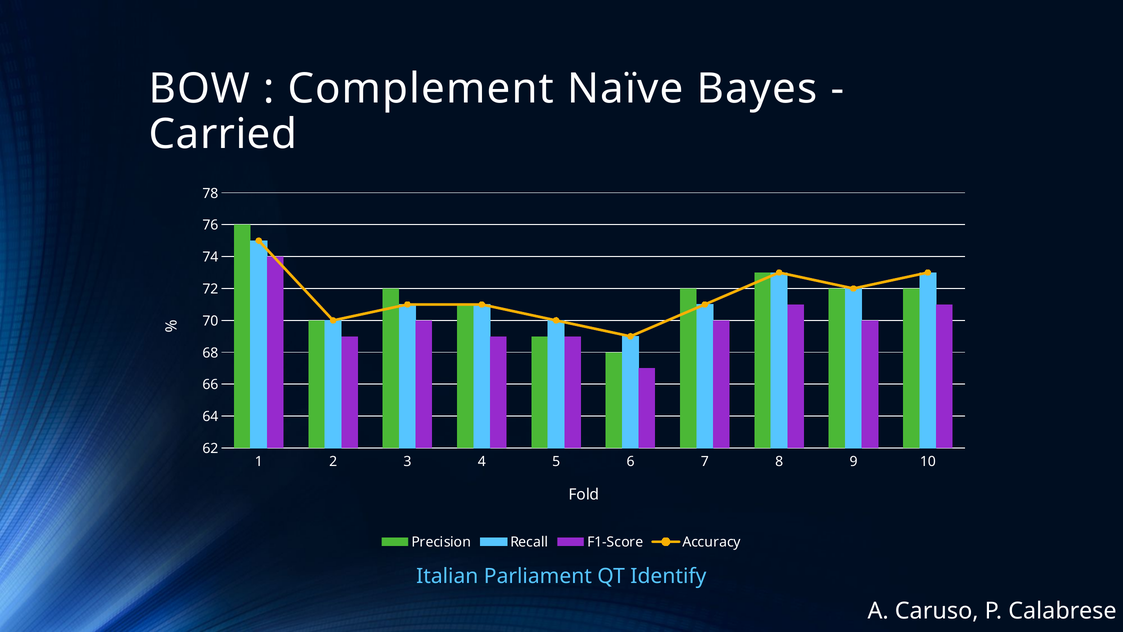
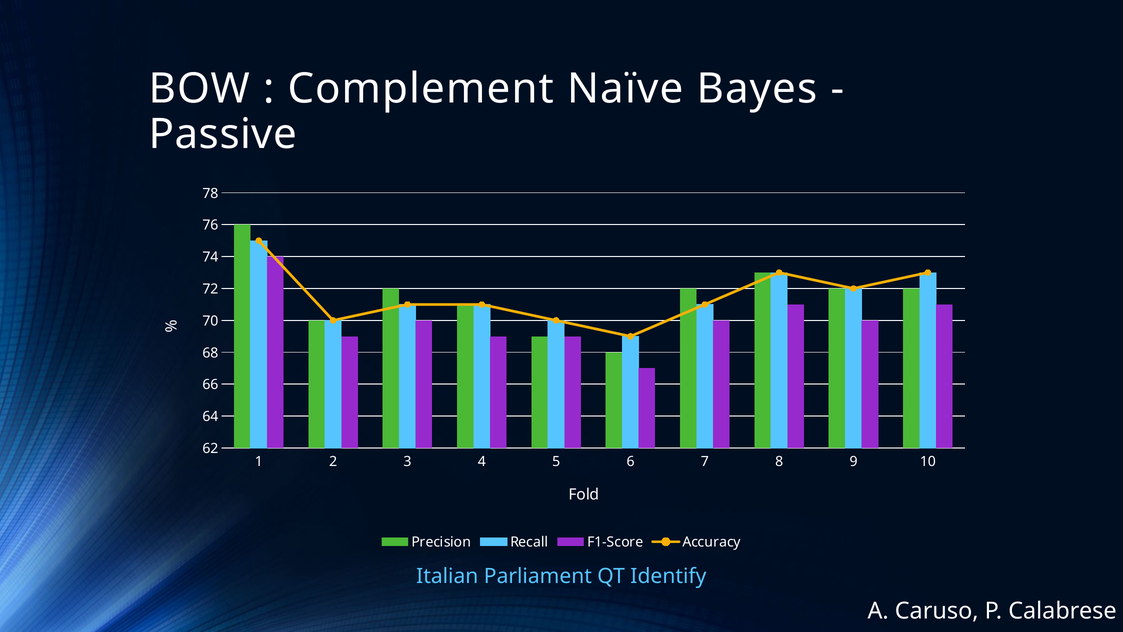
Carried: Carried -> Passive
